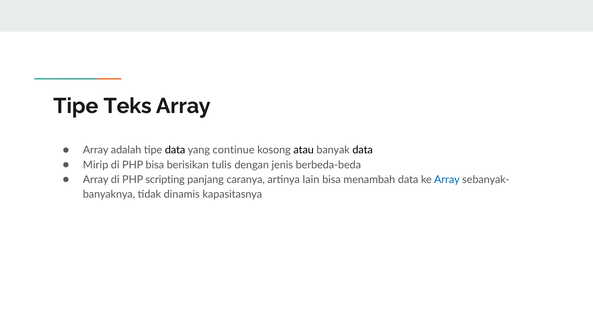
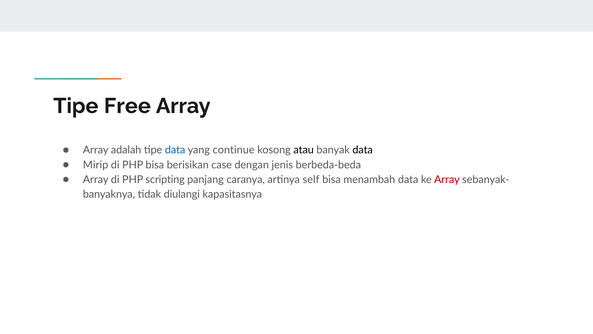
Teks: Teks -> Free
data at (175, 150) colour: black -> blue
tulis: tulis -> case
lain: lain -> self
Array at (447, 179) colour: blue -> red
dinamis: dinamis -> diulangi
